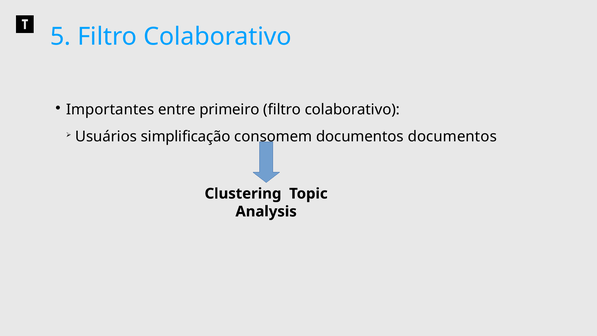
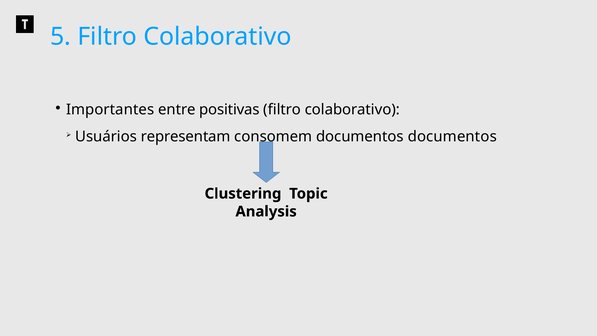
primeiro: primeiro -> positivas
simplificação: simplificação -> representam
